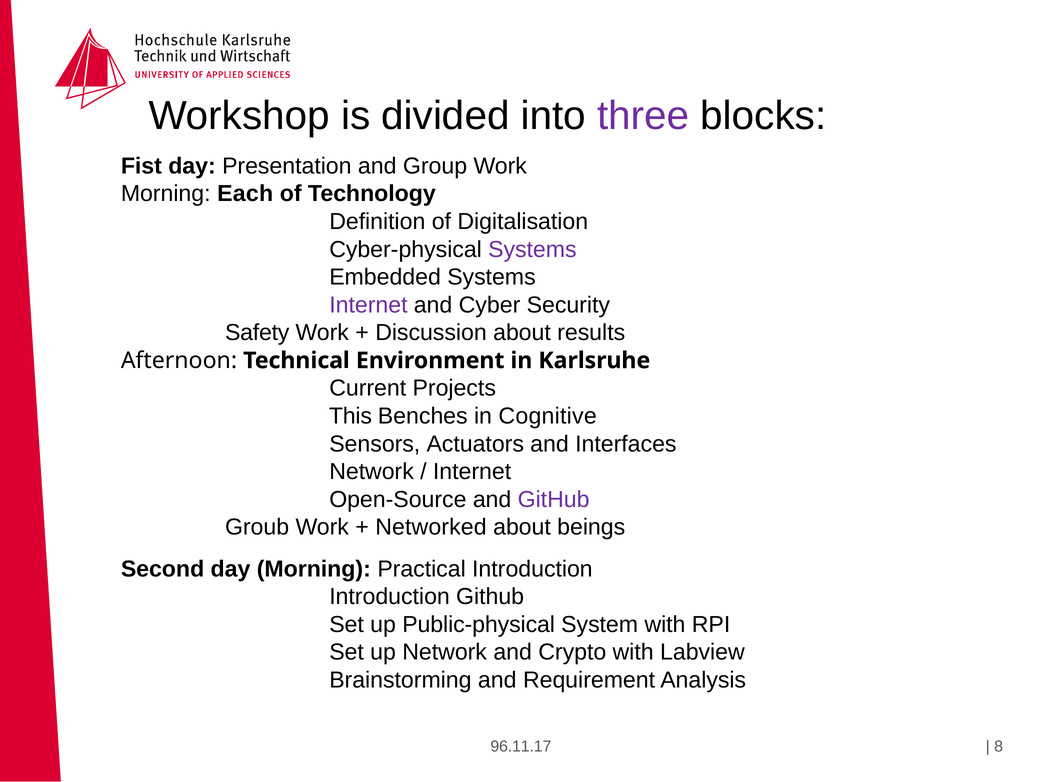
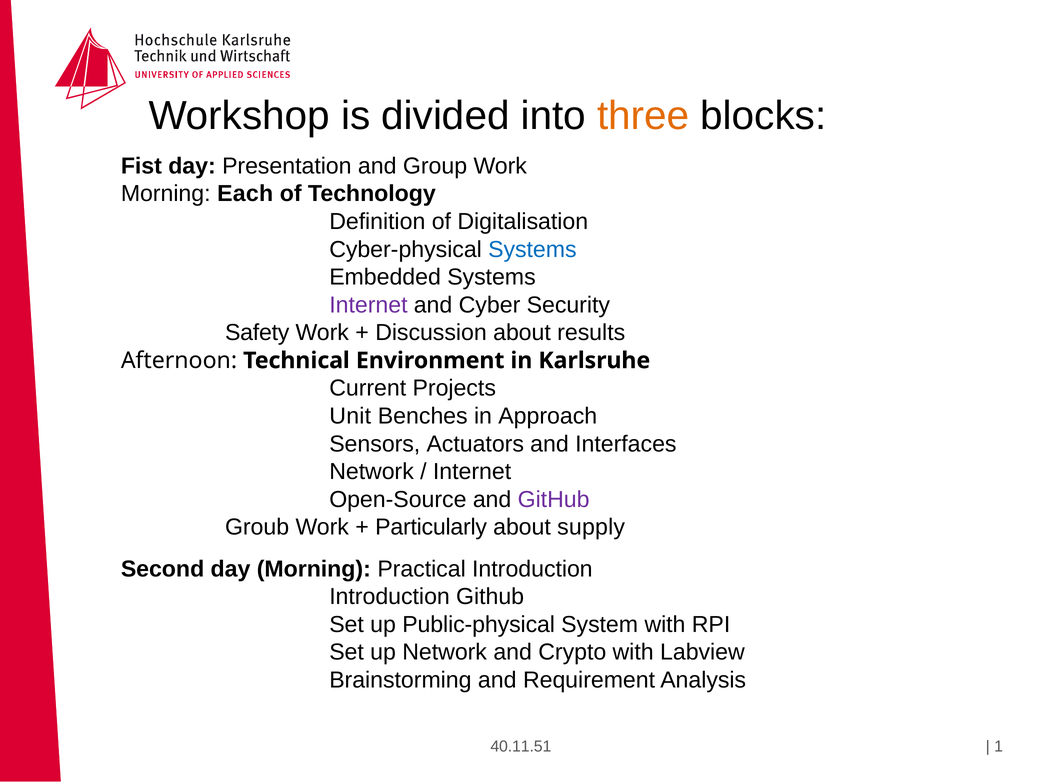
three colour: purple -> orange
Systems at (532, 249) colour: purple -> blue
This: This -> Unit
Cognitive: Cognitive -> Approach
Networked: Networked -> Particularly
beings: beings -> supply
96.11.17: 96.11.17 -> 40.11.51
8: 8 -> 1
